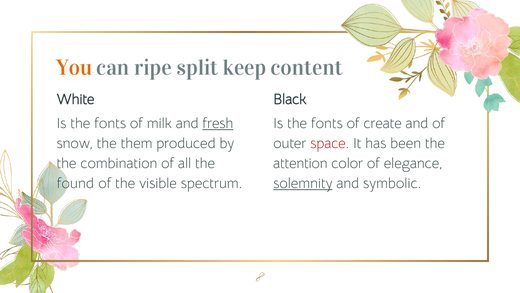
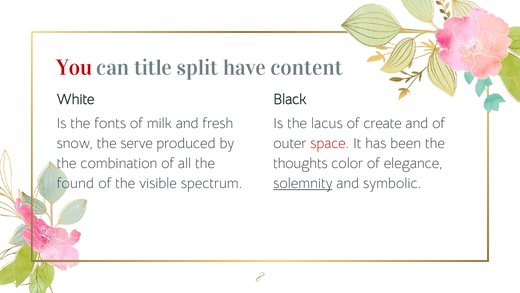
You colour: orange -> red
ripe: ripe -> title
keep: keep -> have
fresh underline: present -> none
fonts at (327, 123): fonts -> lacus
them: them -> serve
attention: attention -> thoughts
